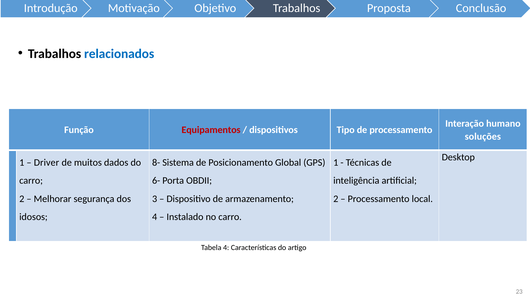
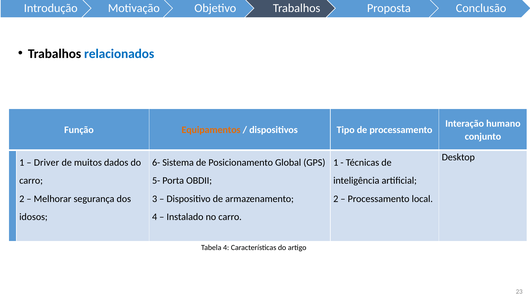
Equipamentos colour: red -> orange
soluções: soluções -> conjunto
8-: 8- -> 6-
6-: 6- -> 5-
